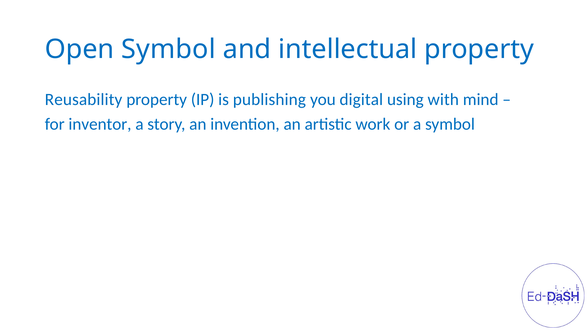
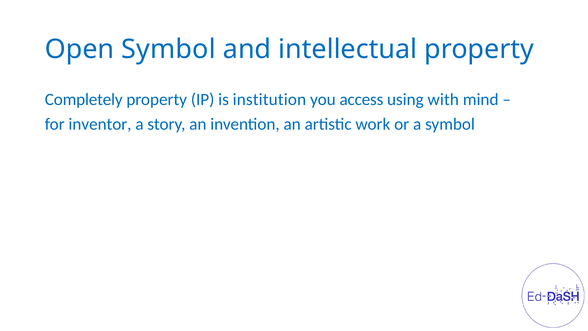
Reusability: Reusability -> Completely
publishing: publishing -> institution
digital: digital -> access
